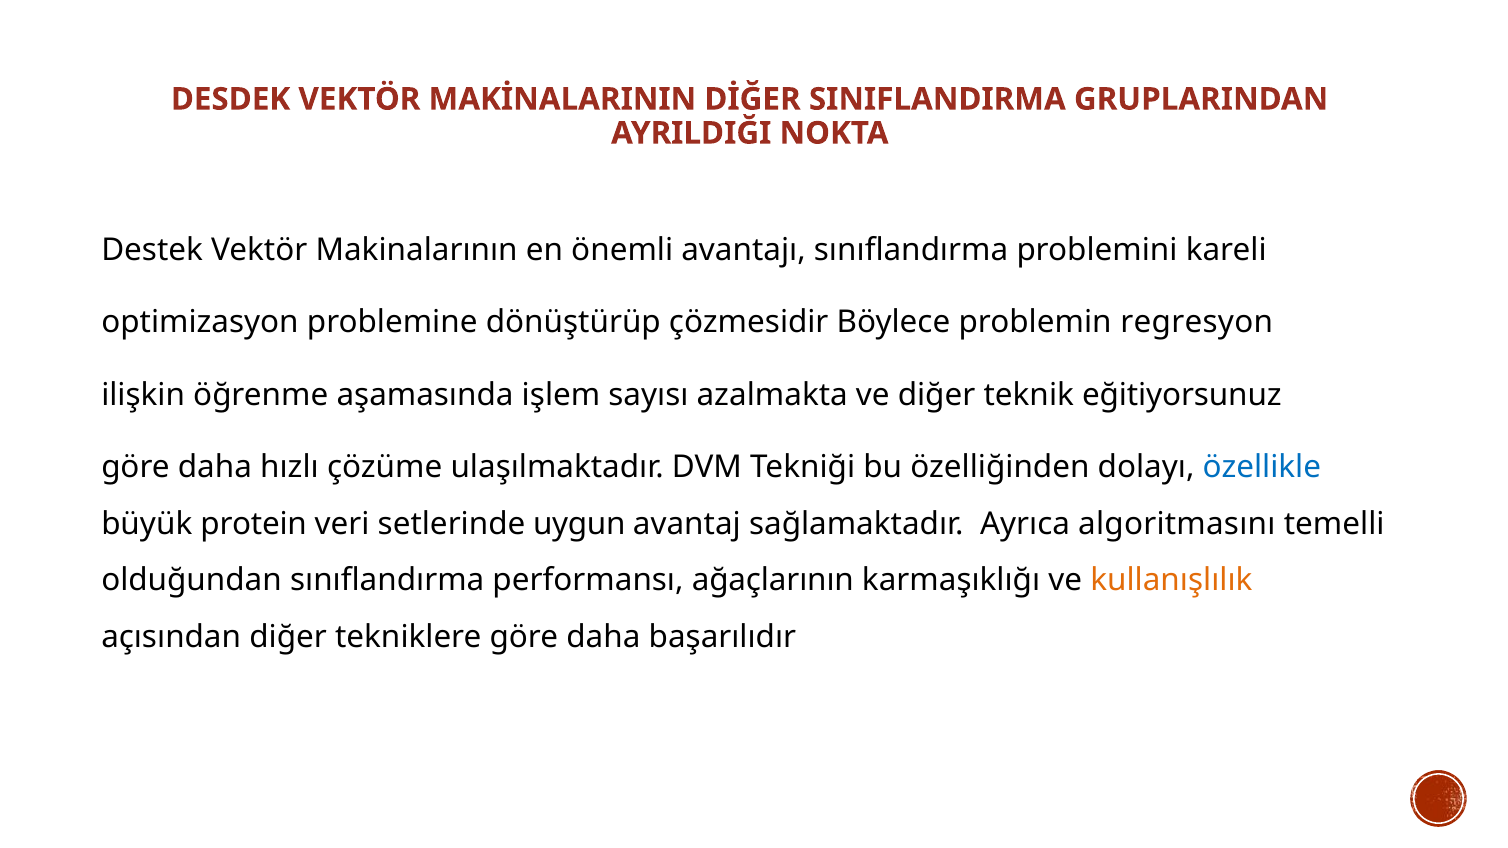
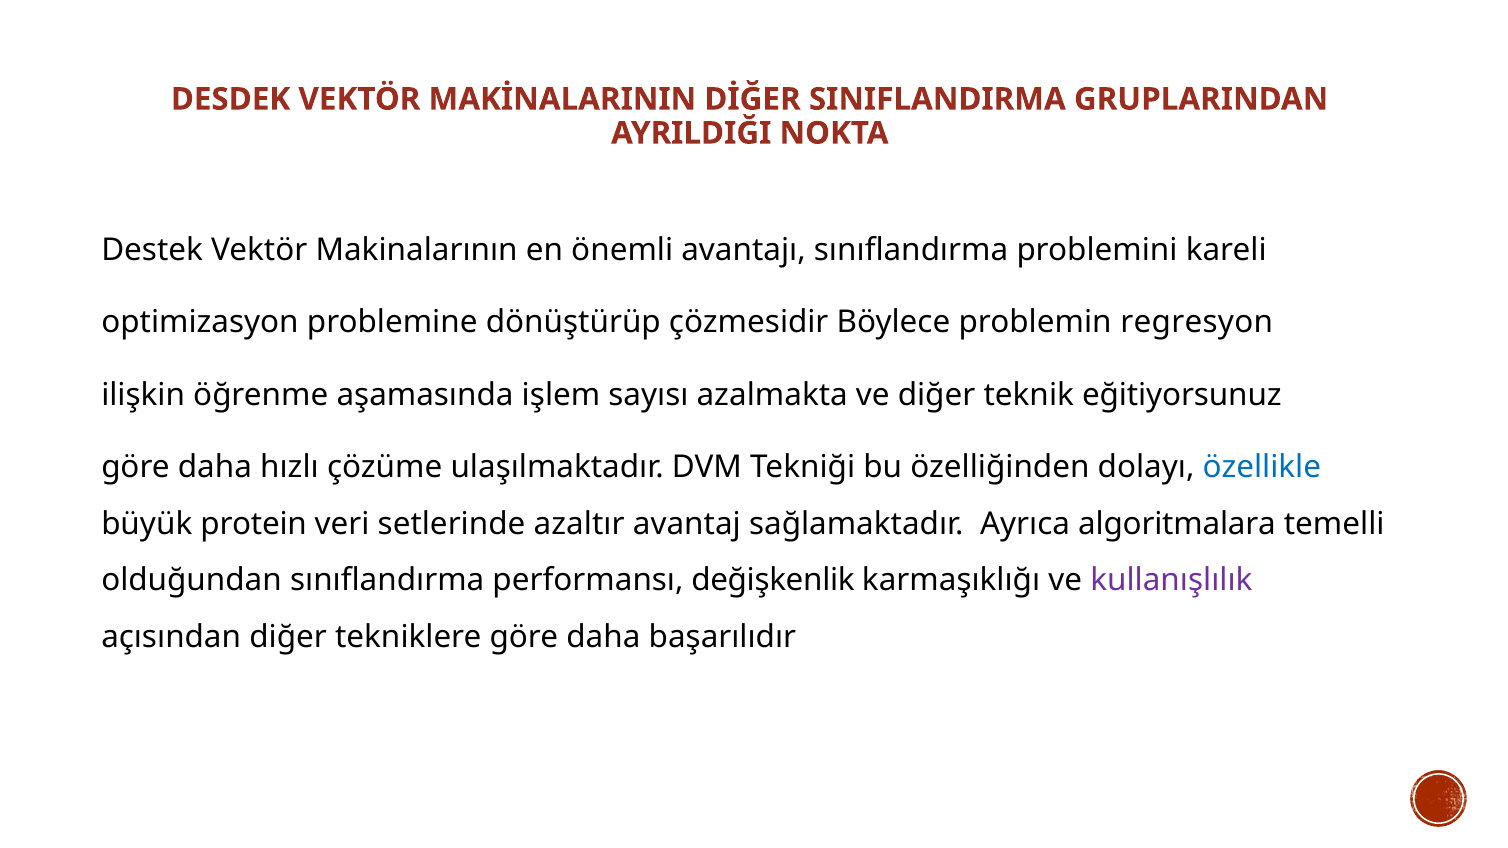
uygun: uygun -> azaltır
algoritmasını: algoritmasını -> algoritmalara
ağaçlarının: ağaçlarının -> değişkenlik
kullanışlılık colour: orange -> purple
